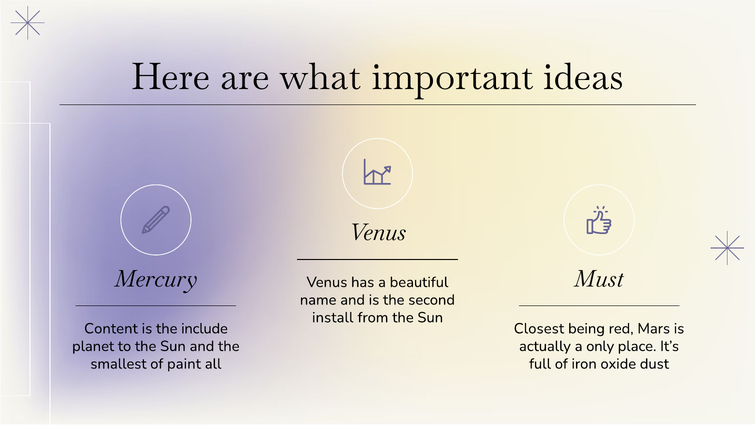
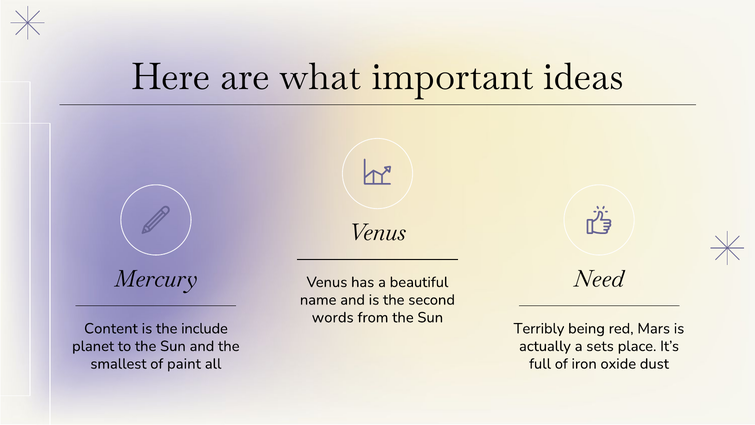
Must: Must -> Need
install: install -> words
Closest: Closest -> Terribly
only: only -> sets
